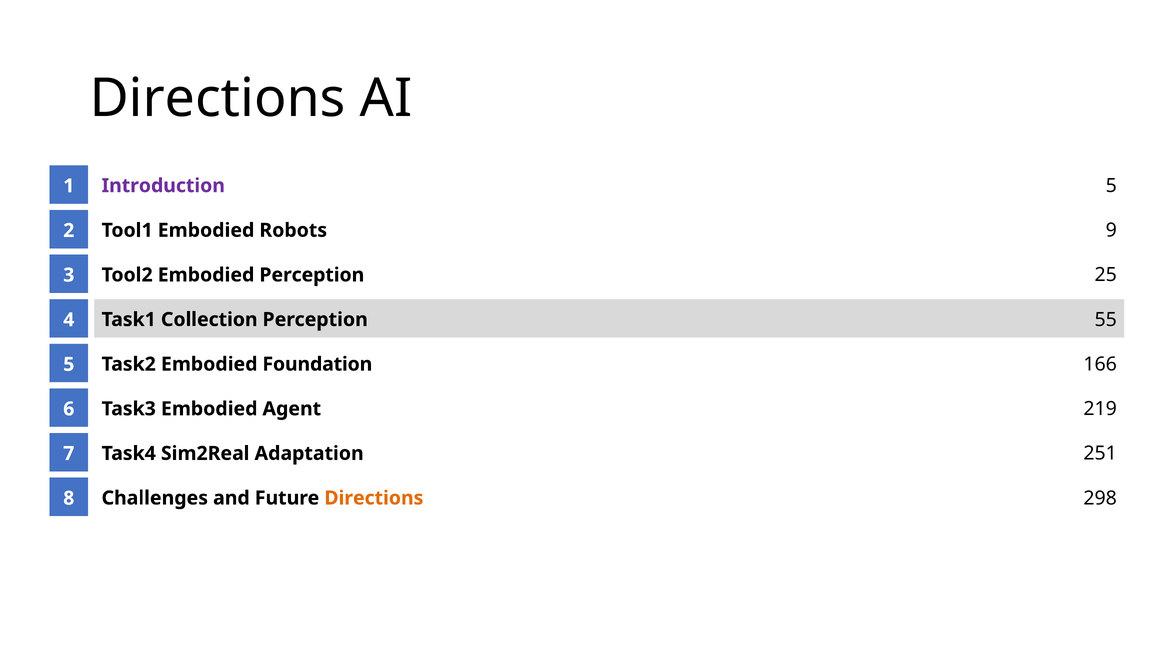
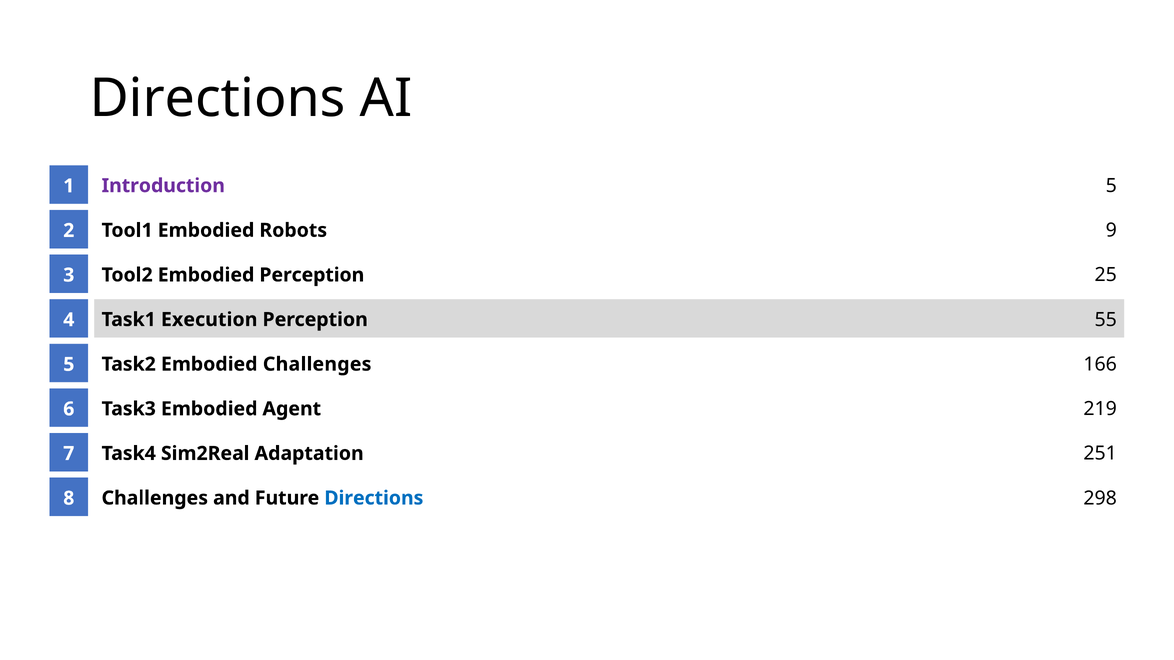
Collection: Collection -> Execution
Embodied Foundation: Foundation -> Challenges
Directions at (374, 498) colour: orange -> blue
